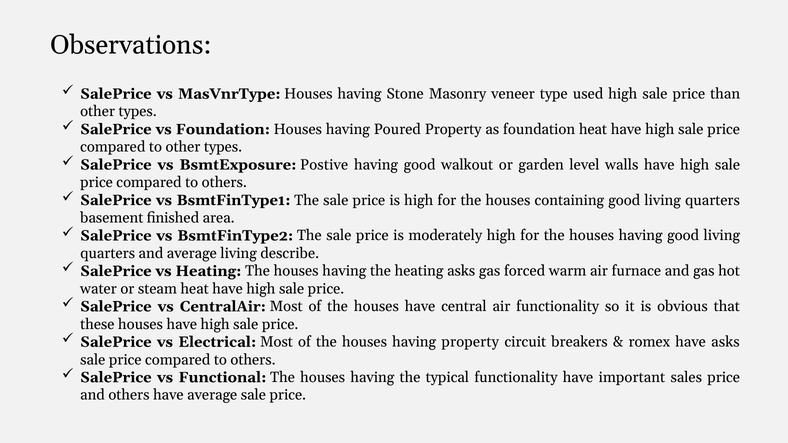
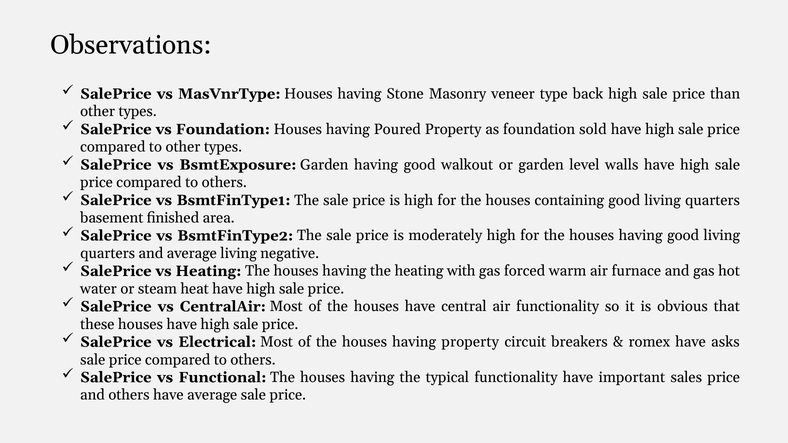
used: used -> back
foundation heat: heat -> sold
BsmtExposure Postive: Postive -> Garden
describe: describe -> negative
heating asks: asks -> with
